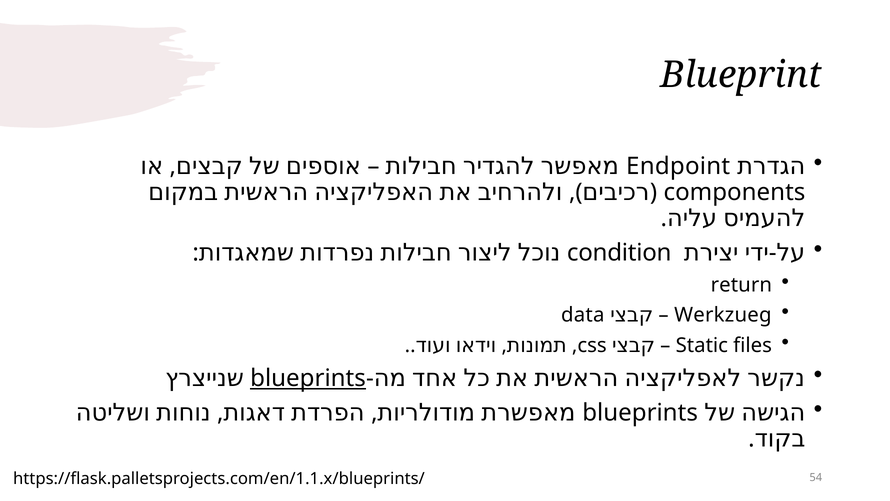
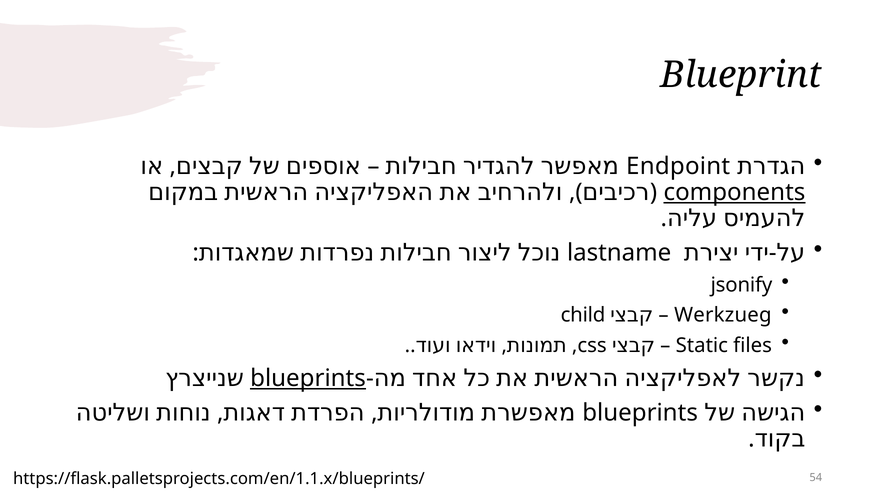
components underline: none -> present
condition: condition -> lastname
return: return -> jsonify
data: data -> child
